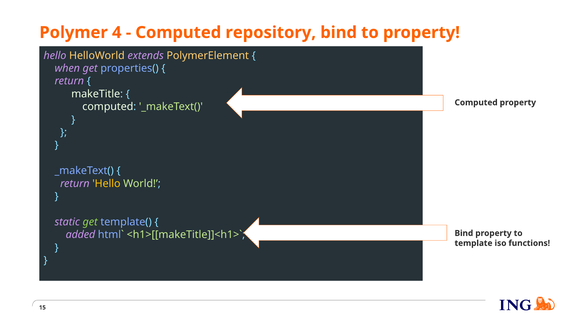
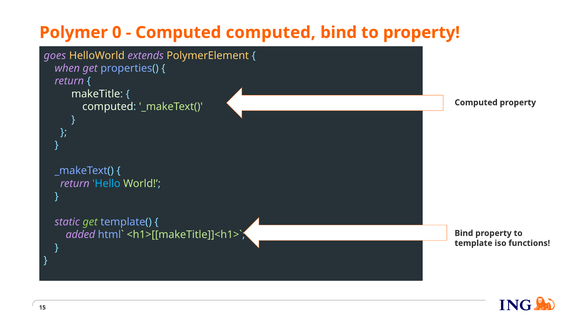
4: 4 -> 0
Computed repository: repository -> computed
hello at (55, 55): hello -> goes
Hello at (106, 183) colour: yellow -> light blue
